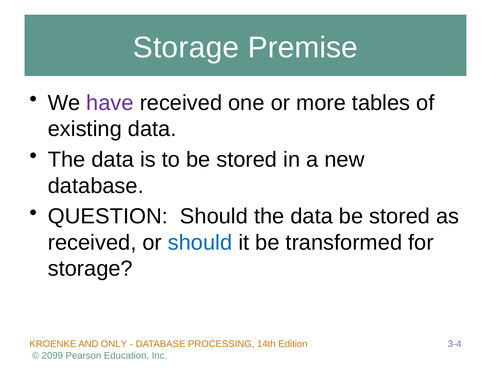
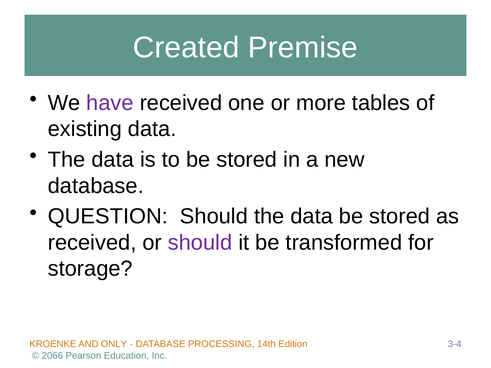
Storage at (186, 48): Storage -> Created
should at (200, 243) colour: blue -> purple
2099: 2099 -> 2066
